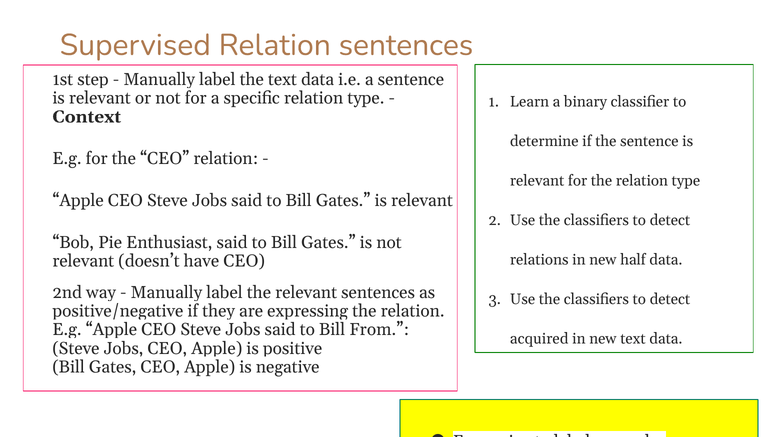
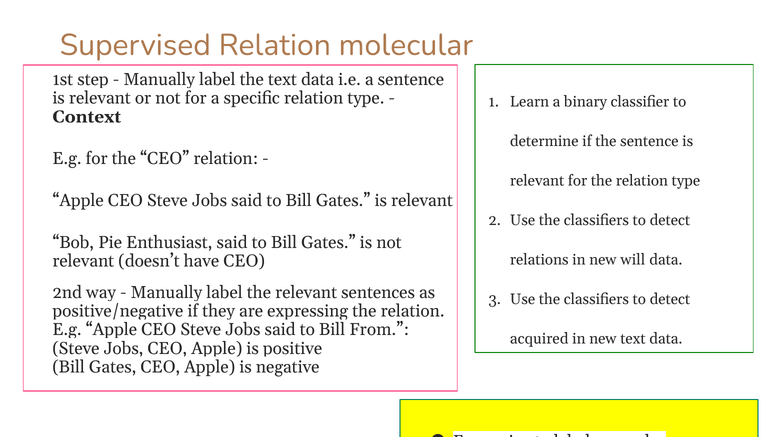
Relation sentences: sentences -> molecular
half: half -> will
